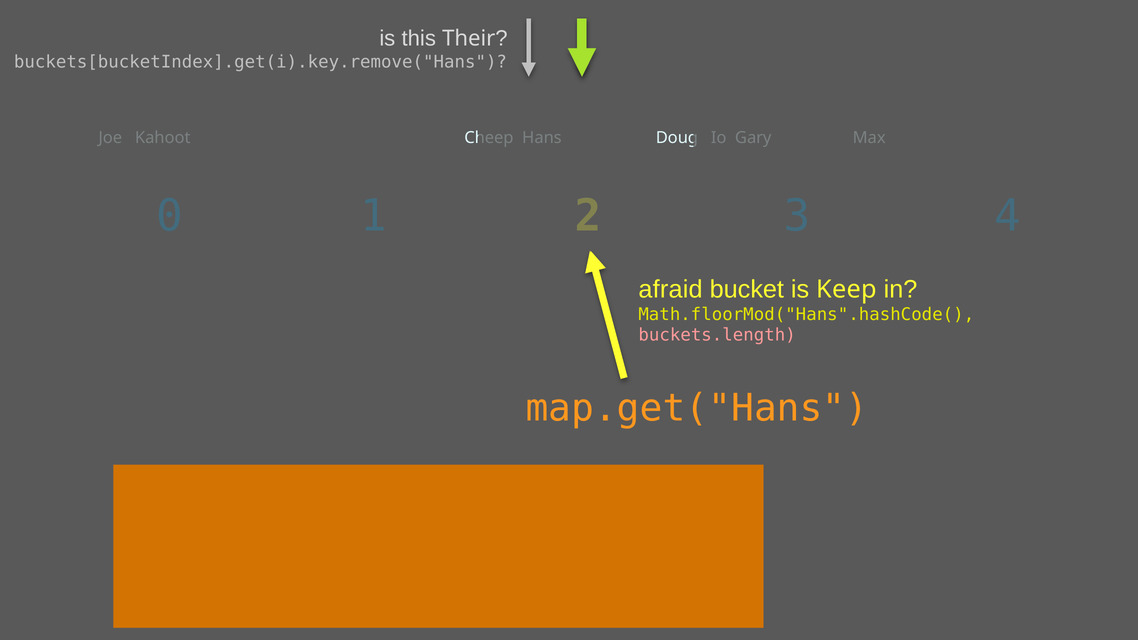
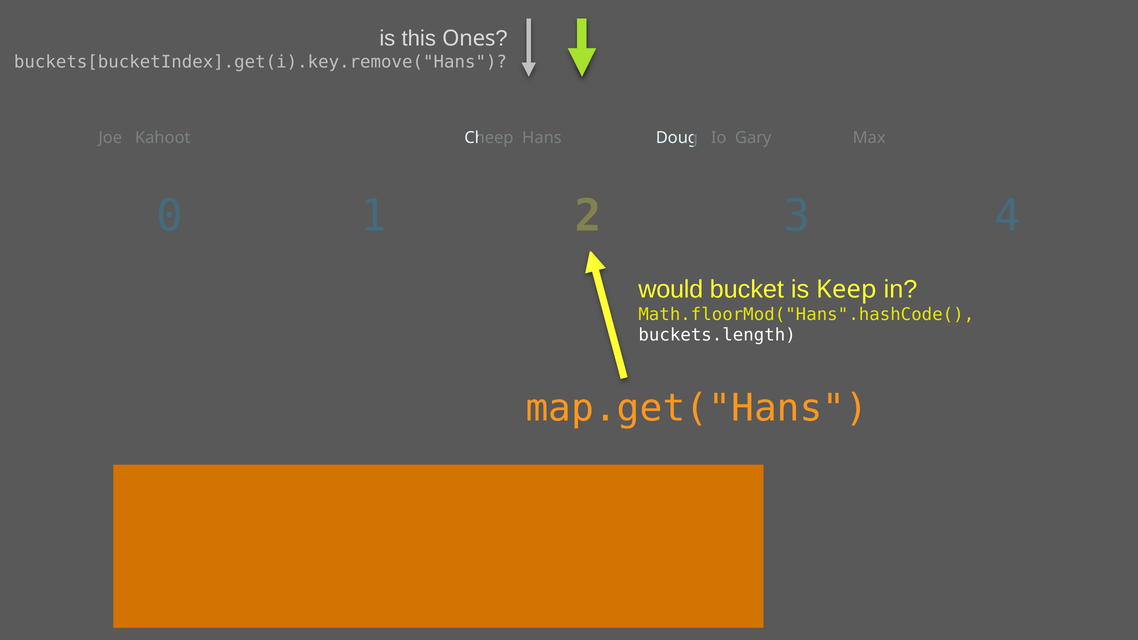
Their: Their -> Ones
afraid: afraid -> would
buckets.length colour: pink -> white
